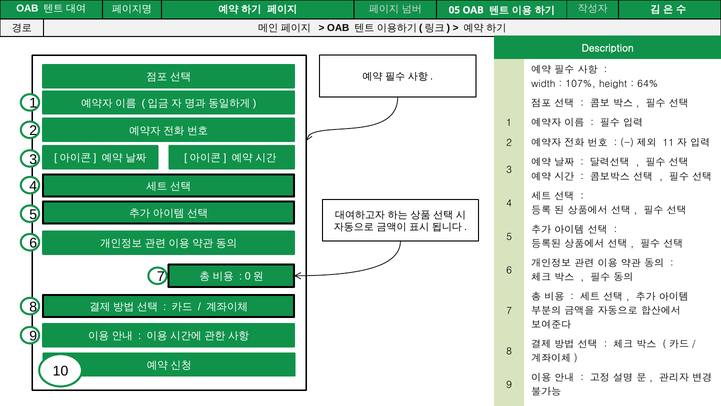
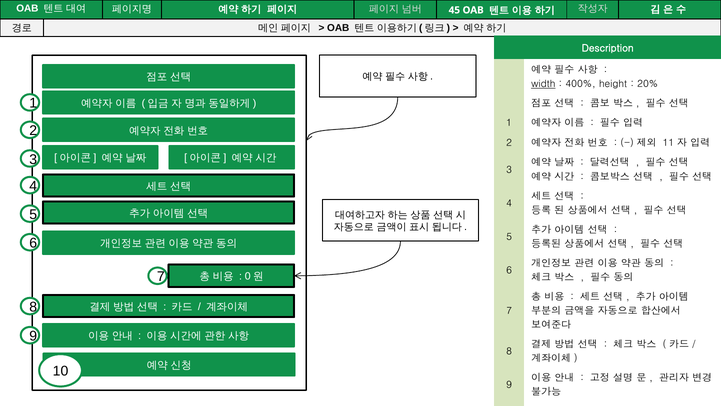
05: 05 -> 45
width underline: none -> present
107%: 107% -> 400%
64%: 64% -> 20%
